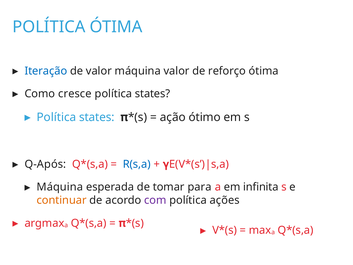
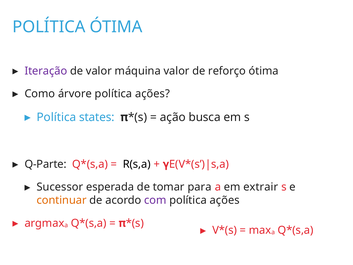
Iteração colour: blue -> purple
cresce: cresce -> árvore
states at (153, 94): states -> ações
ótimo: ótimo -> busca
Q-Após: Q-Após -> Q-Parte
R(s,a colour: blue -> black
Máquina at (60, 187): Máquina -> Sucessor
infinita: infinita -> extrair
